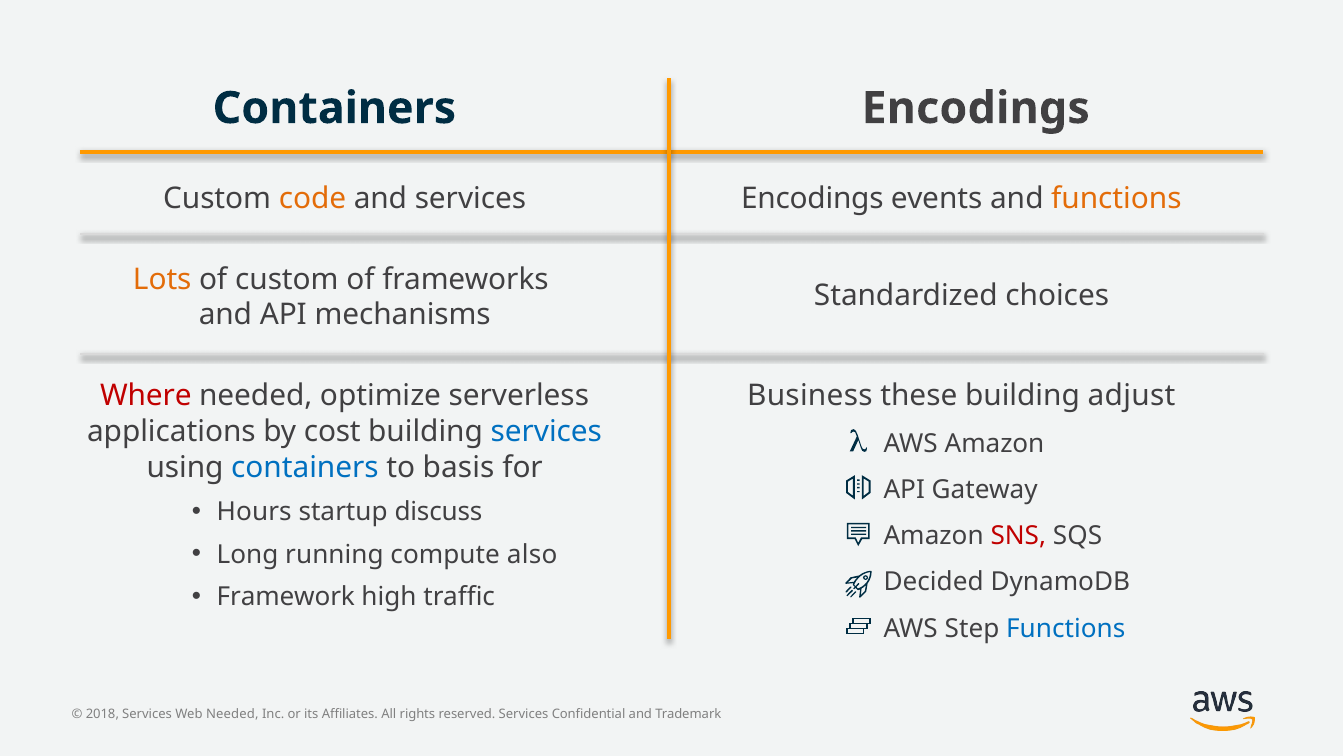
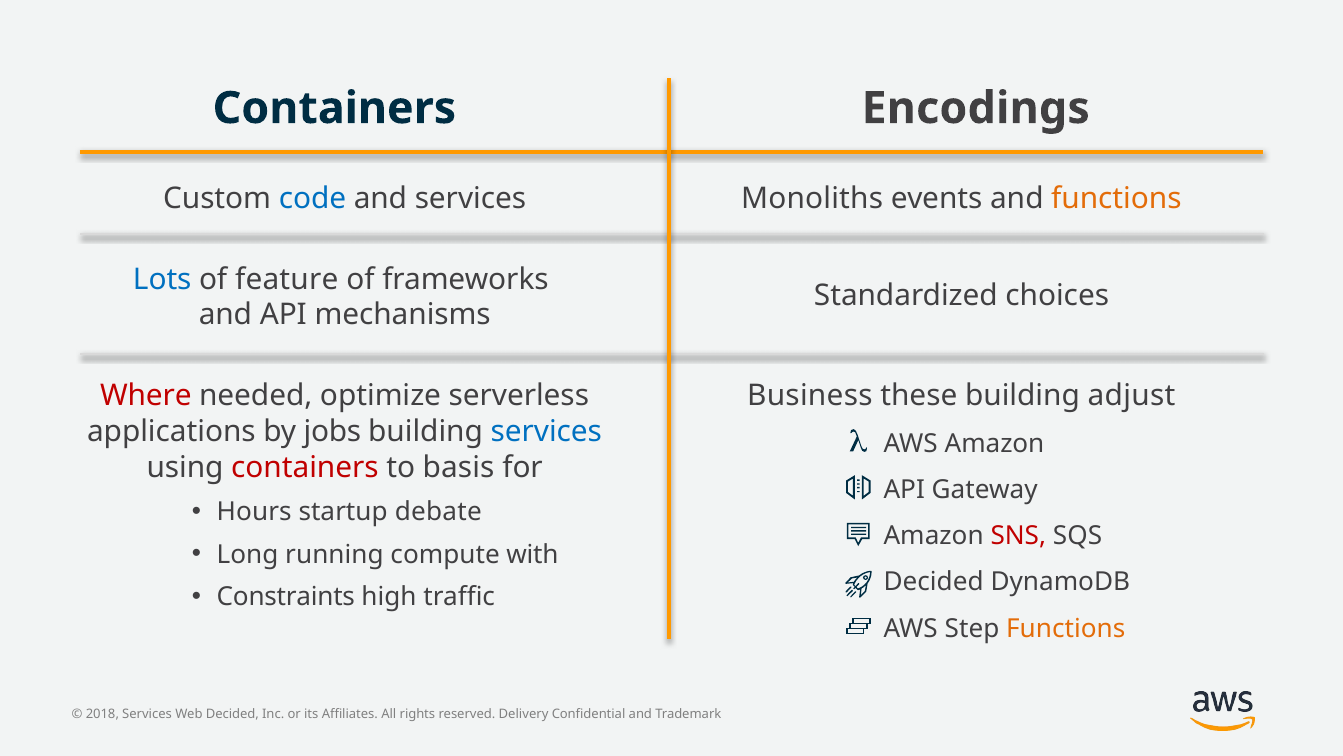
code colour: orange -> blue
Encodings at (812, 198): Encodings -> Monoliths
Lots colour: orange -> blue
of custom: custom -> feature
cost: cost -> jobs
containers at (305, 467) colour: blue -> red
discuss: discuss -> debate
also: also -> with
Framework: Framework -> Constraints
Functions at (1066, 628) colour: blue -> orange
Needed at (232, 714): Needed -> Decided
Services at (524, 714): Services -> Delivery
